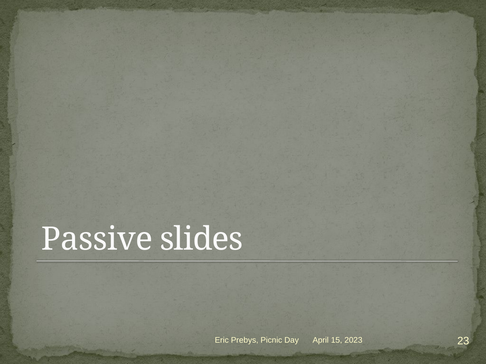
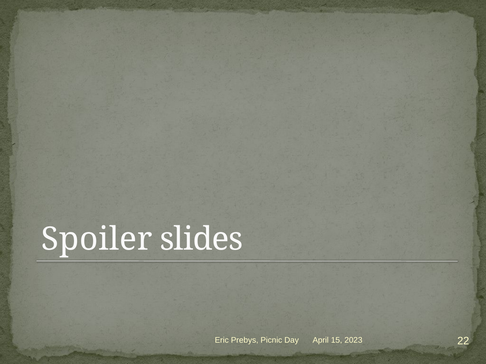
Passive: Passive -> Spoiler
23: 23 -> 22
